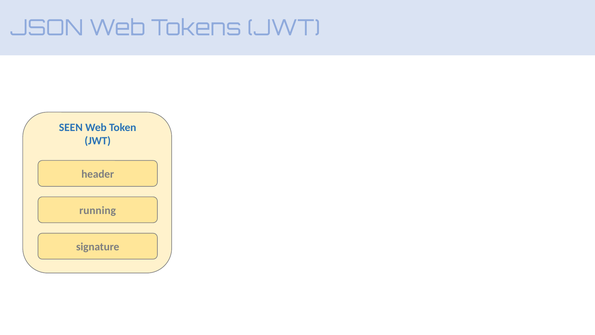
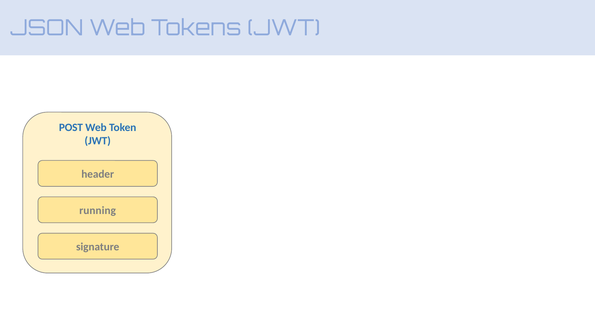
SEEN: SEEN -> POST
